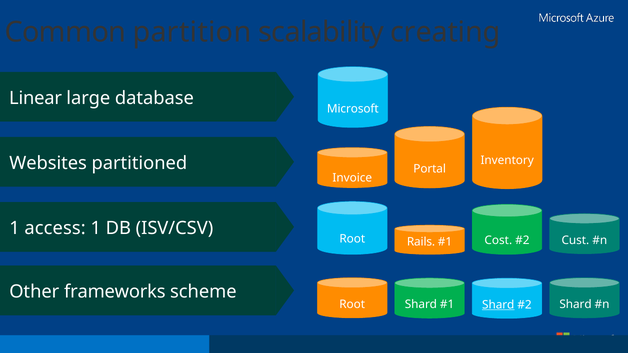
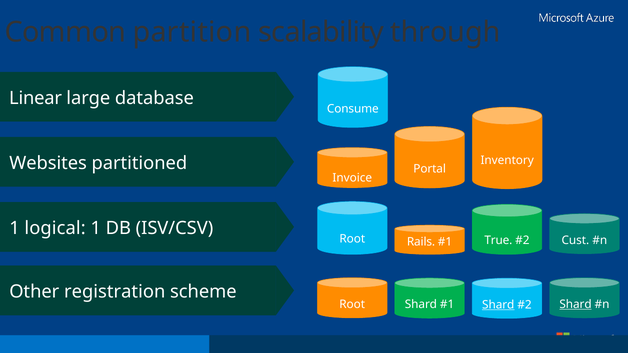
creating: creating -> through
Microsoft: Microsoft -> Consume
access: access -> logical
Cost: Cost -> True
frameworks: frameworks -> registration
Shard at (576, 305) underline: none -> present
